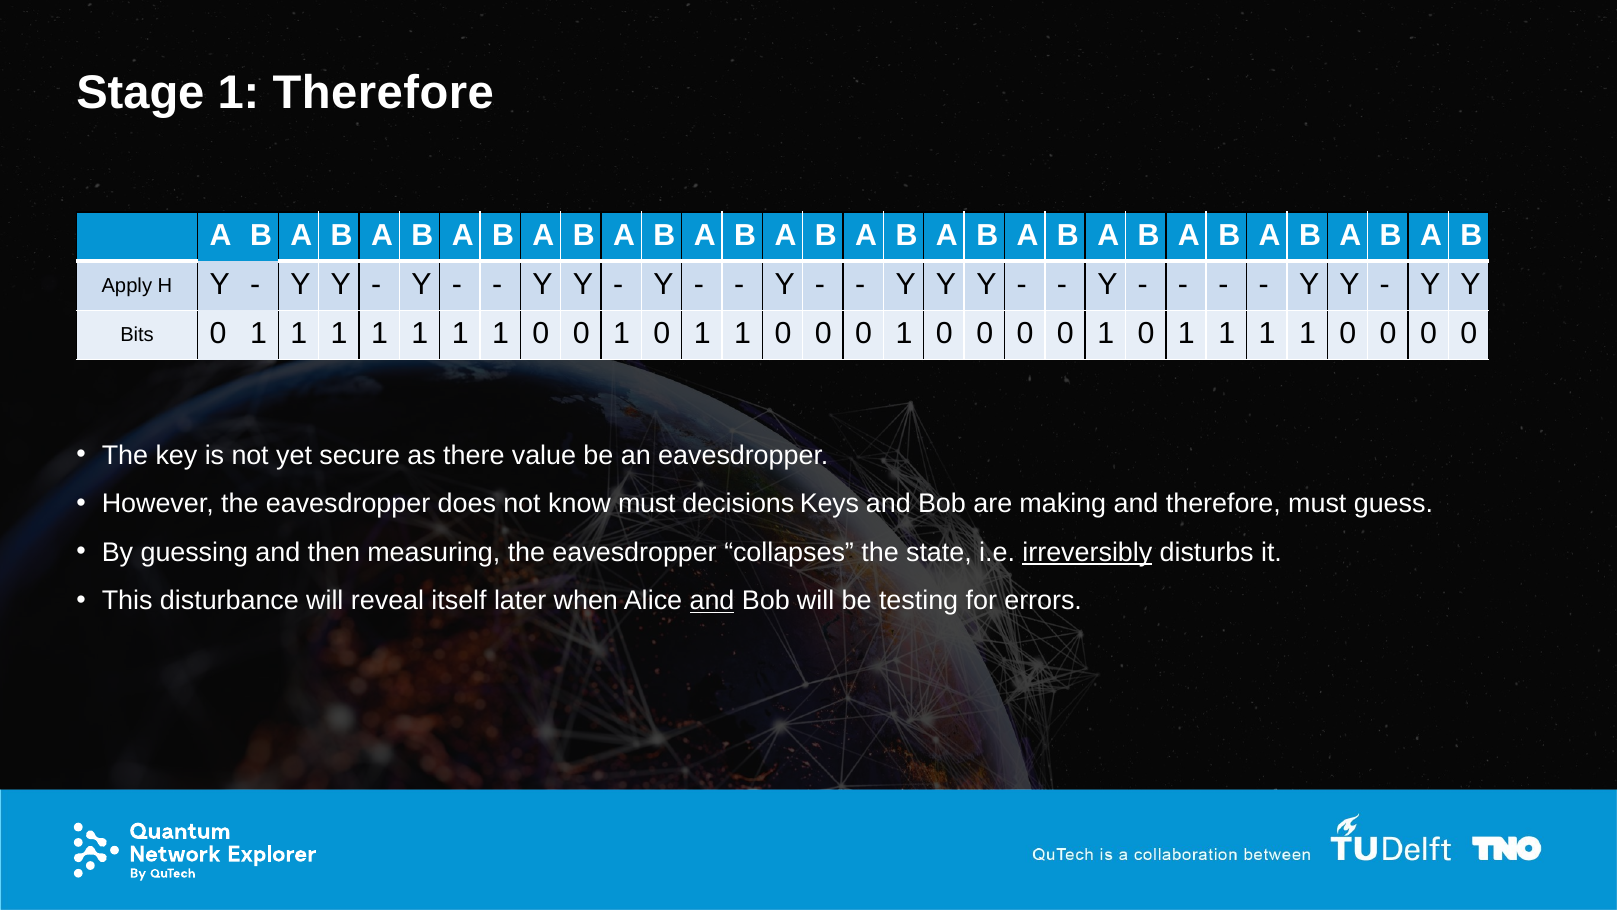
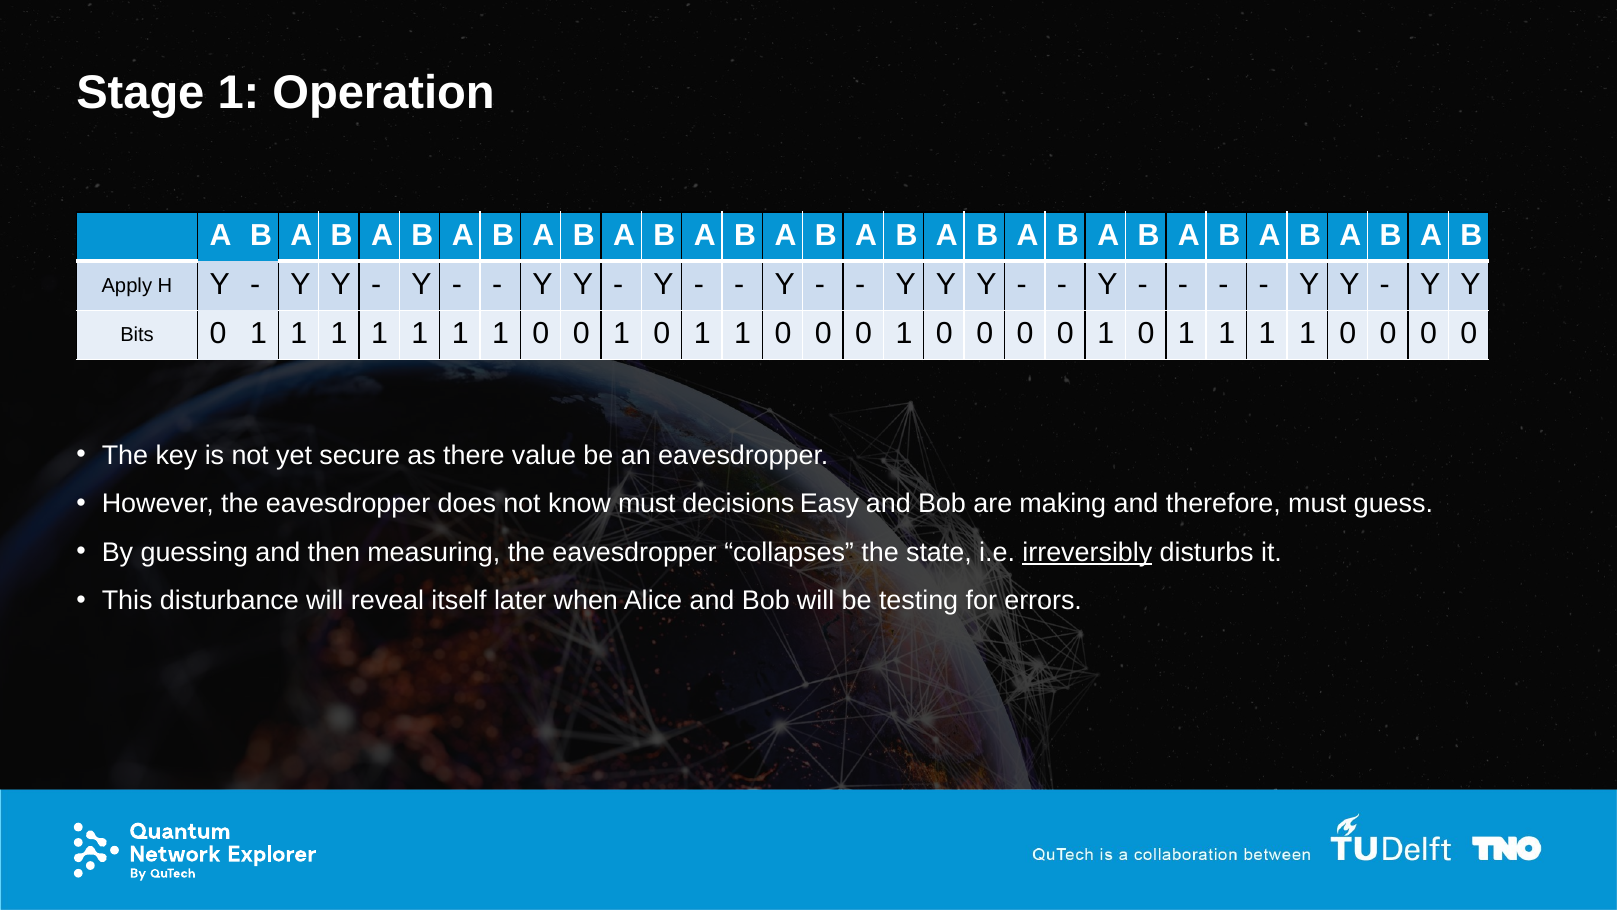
1 Therefore: Therefore -> Operation
Keys: Keys -> Easy
and at (712, 601) underline: present -> none
